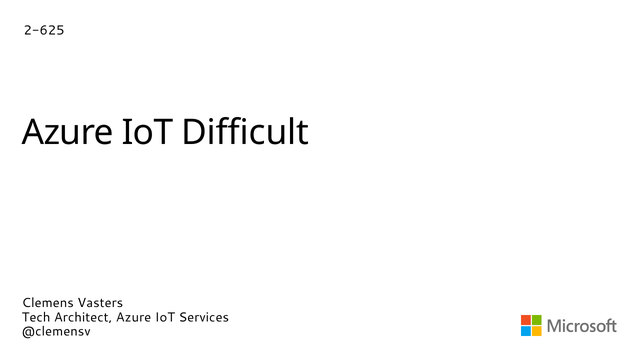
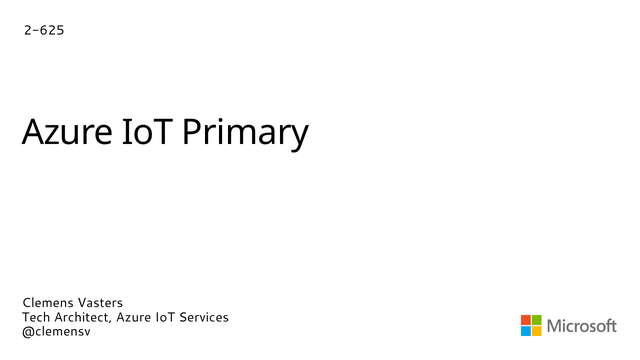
Difficult: Difficult -> Primary
